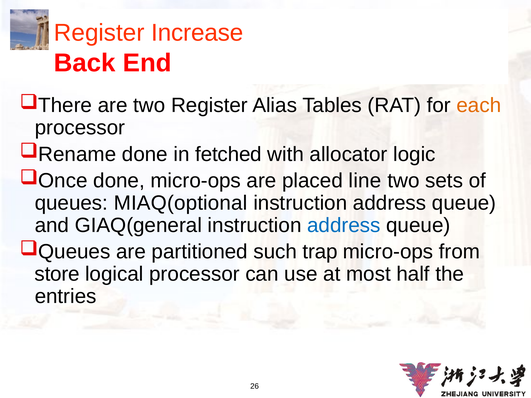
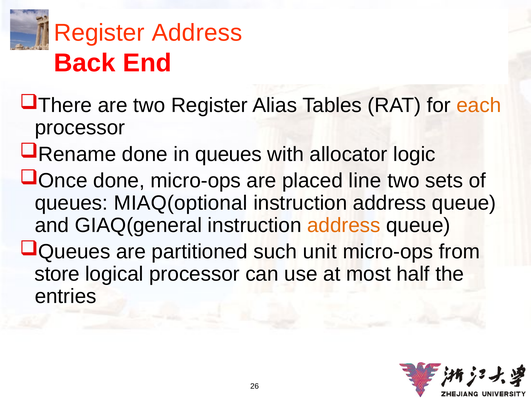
Register Increase: Increase -> Address
in fetched: fetched -> queues
address at (344, 225) colour: blue -> orange
trap: trap -> unit
